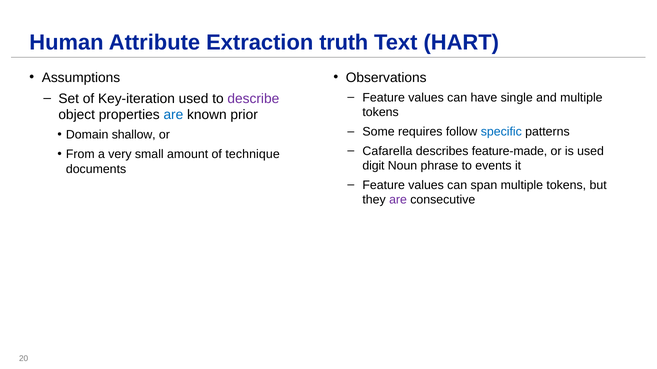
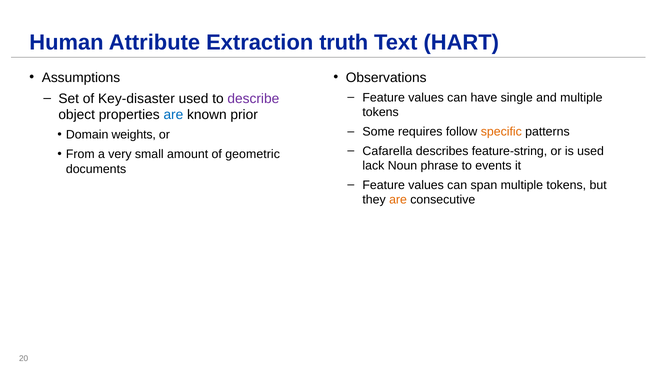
Key-iteration: Key-iteration -> Key-disaster
specific colour: blue -> orange
shallow: shallow -> weights
feature-made: feature-made -> feature-string
technique: technique -> geometric
digit: digit -> lack
are at (398, 200) colour: purple -> orange
